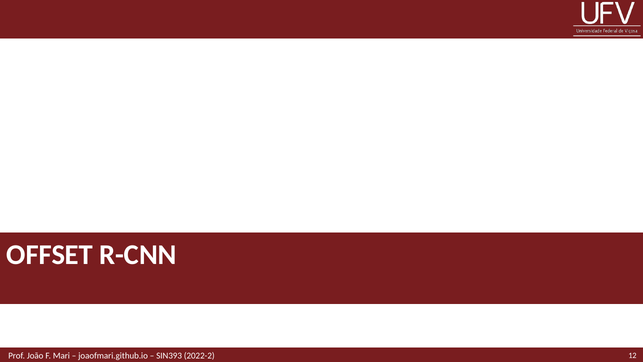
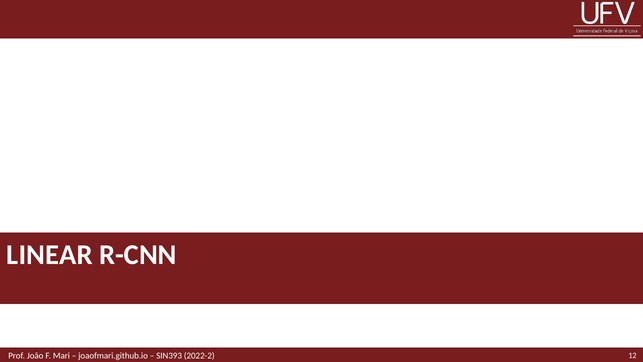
OFFSET: OFFSET -> LINEAR
